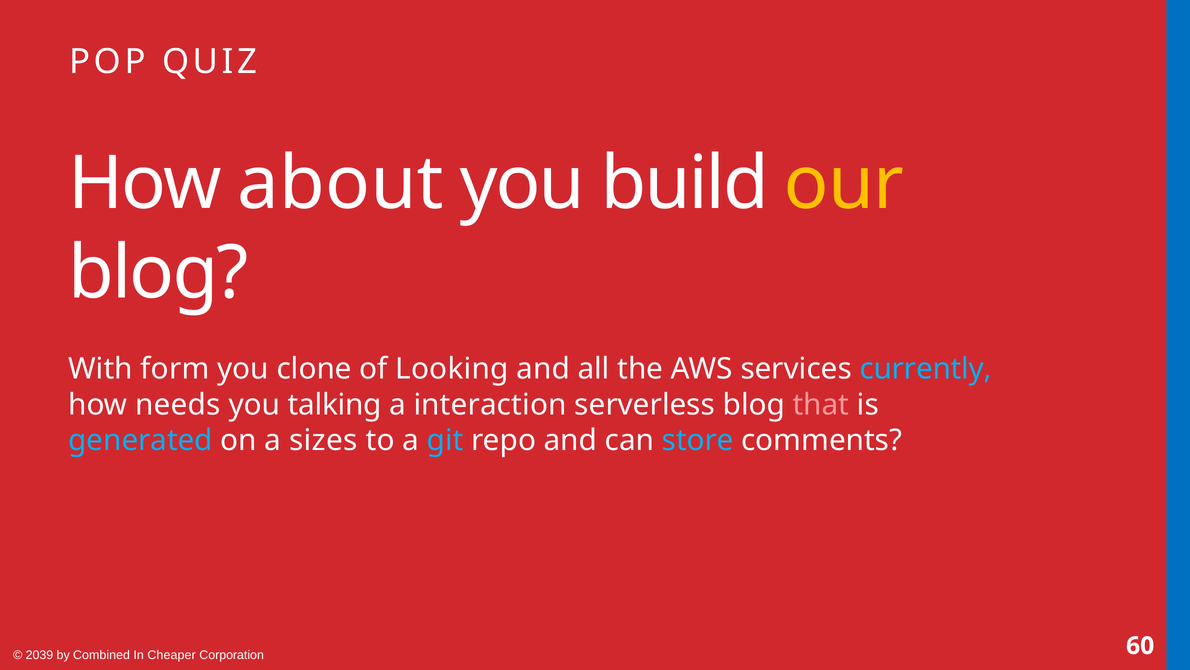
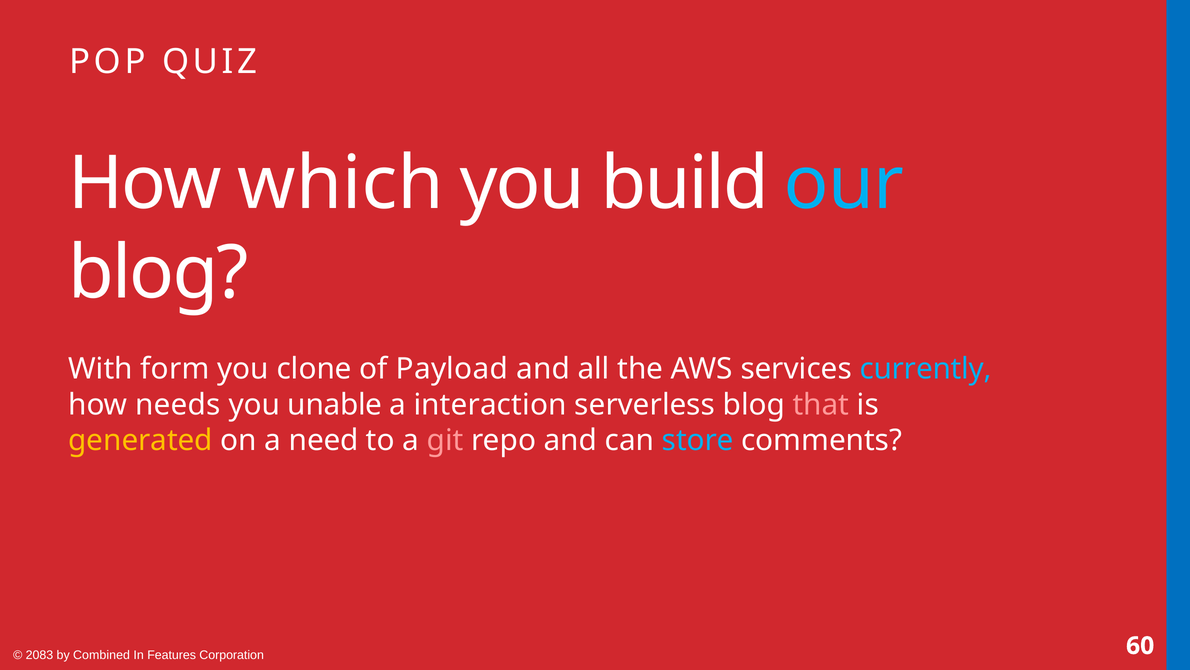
about: about -> which
our colour: yellow -> light blue
Looking: Looking -> Payload
talking: talking -> unable
generated colour: light blue -> yellow
sizes: sizes -> need
git colour: light blue -> pink
2039: 2039 -> 2083
Cheaper: Cheaper -> Features
